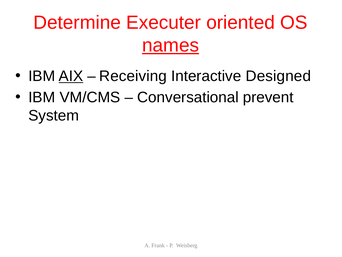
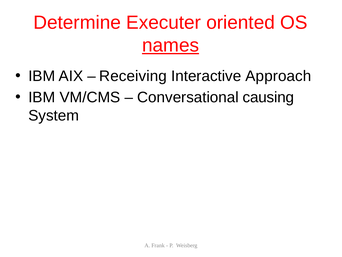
AIX underline: present -> none
Designed: Designed -> Approach
prevent: prevent -> causing
